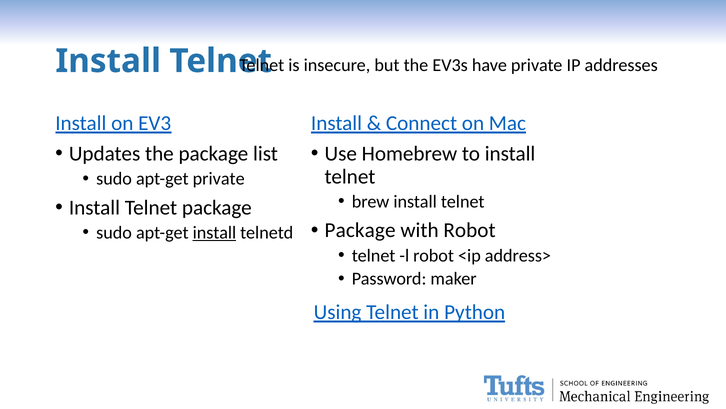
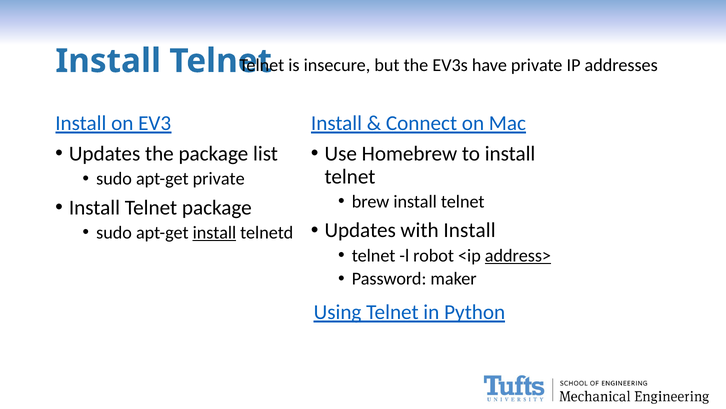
Package at (360, 230): Package -> Updates
with Robot: Robot -> Install
address> underline: none -> present
